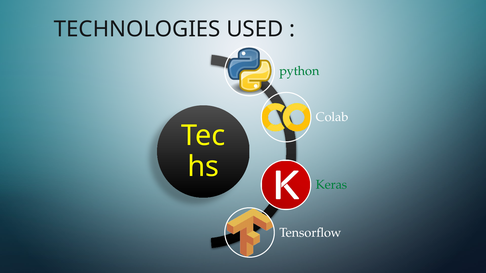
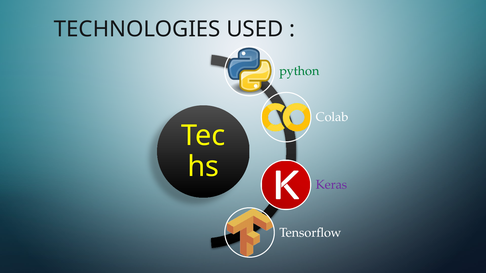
Keras colour: green -> purple
